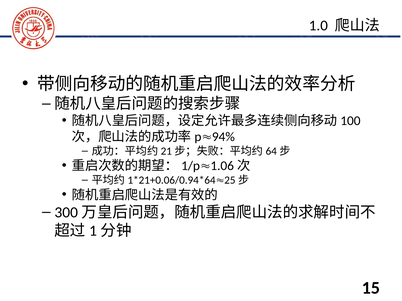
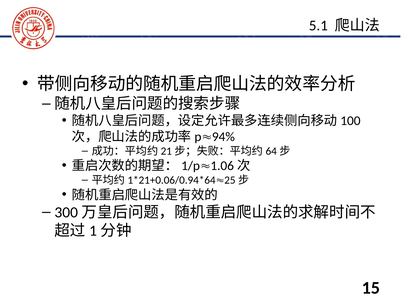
1.0: 1.0 -> 5.1
